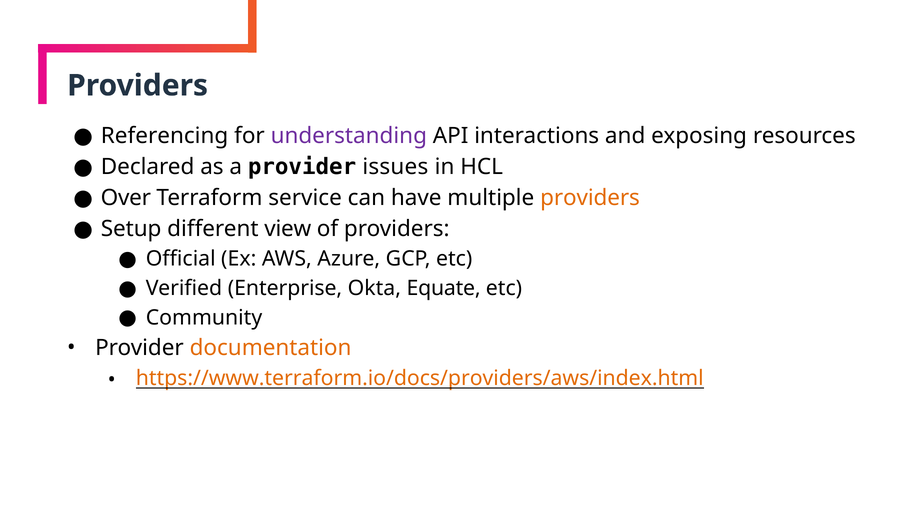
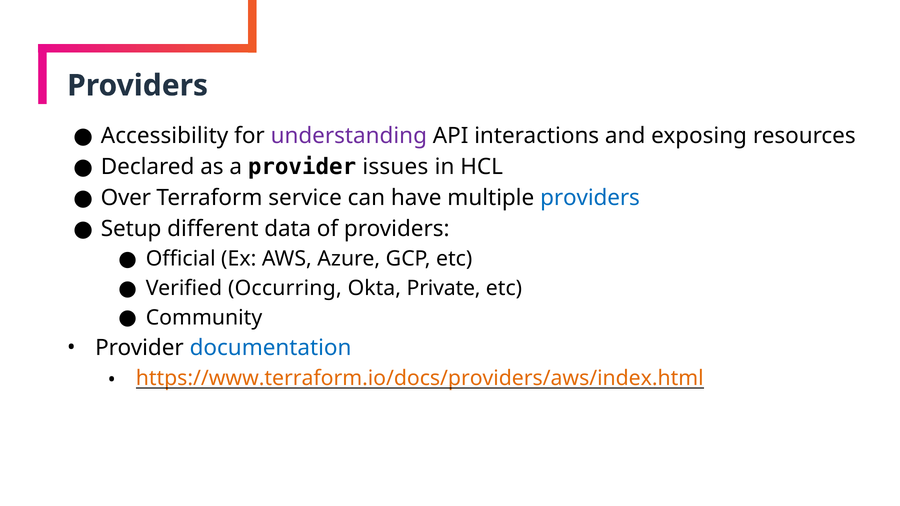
Referencing: Referencing -> Accessibility
providers at (590, 198) colour: orange -> blue
view: view -> data
Enterprise: Enterprise -> Occurring
Equate: Equate -> Private
documentation colour: orange -> blue
